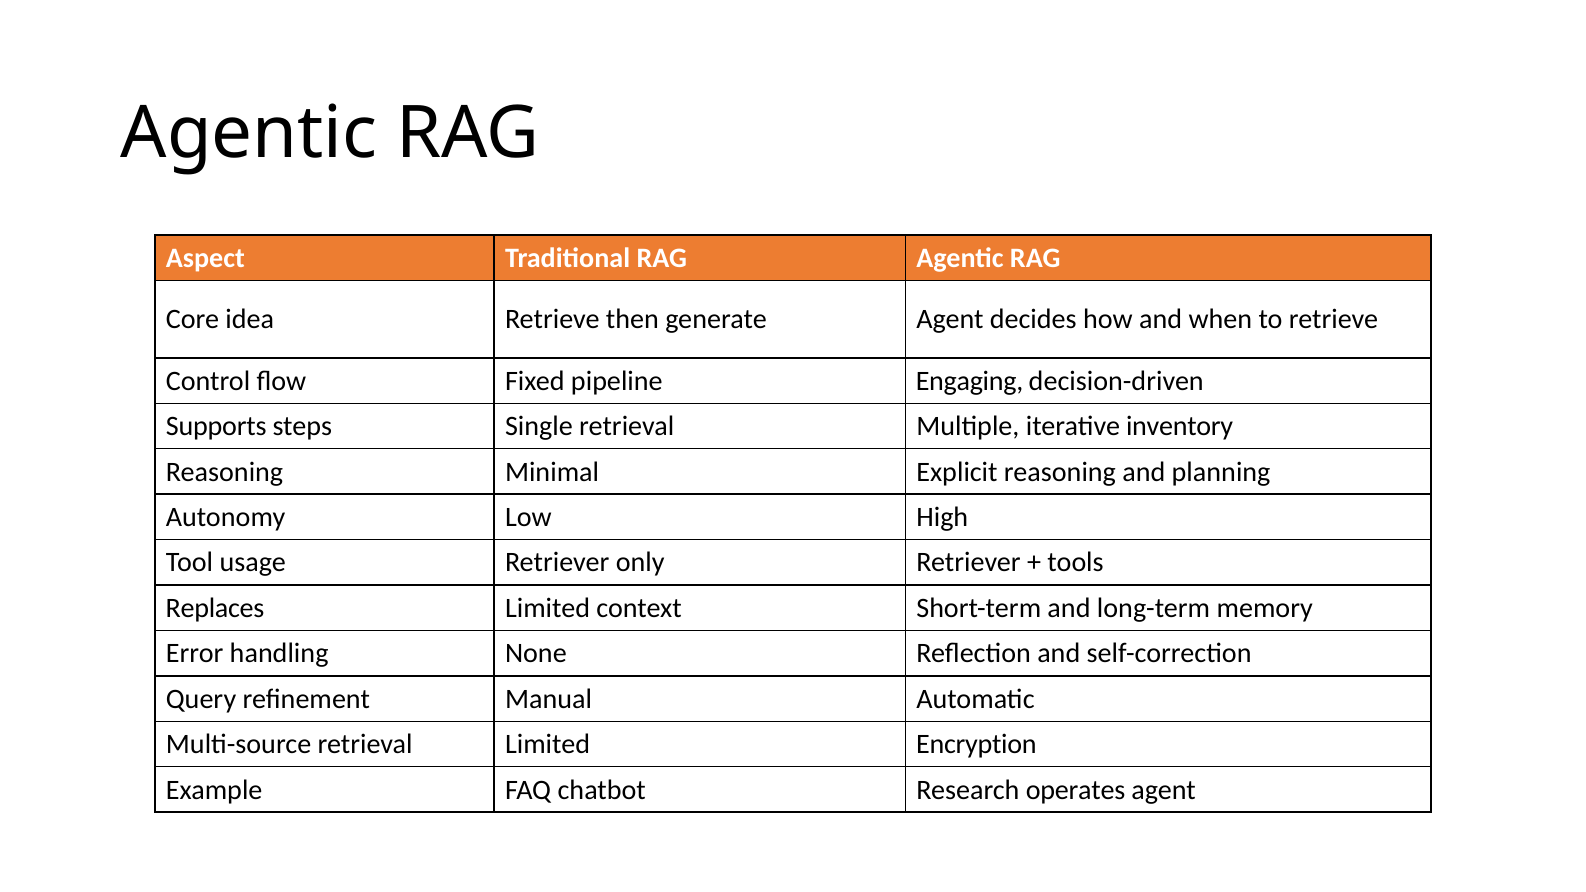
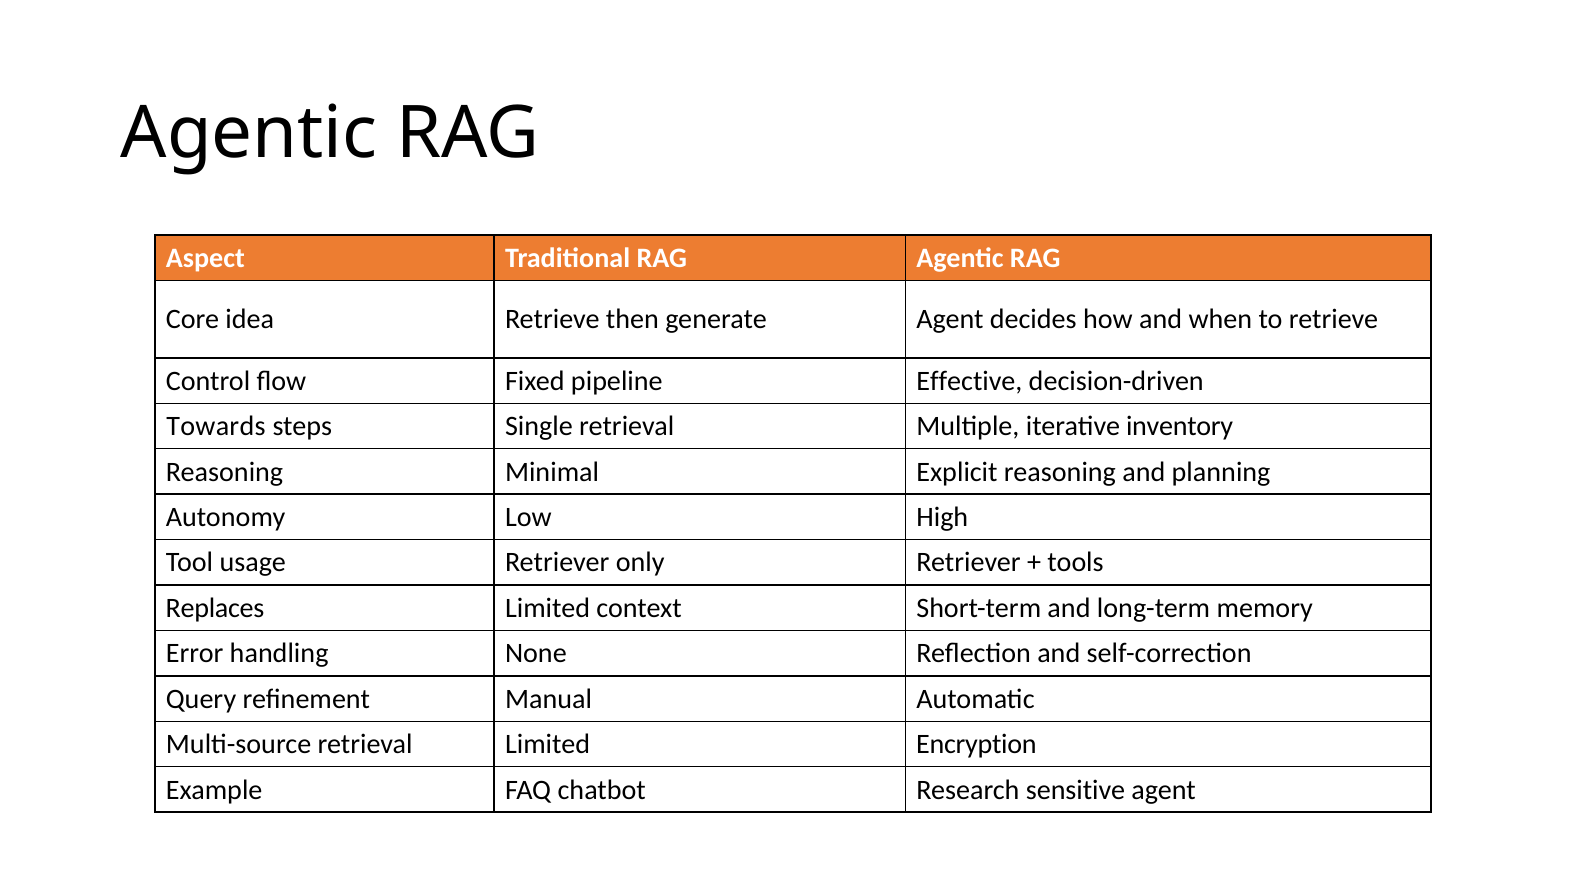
Engaging: Engaging -> Effective
Supports: Supports -> Towards
operates: operates -> sensitive
